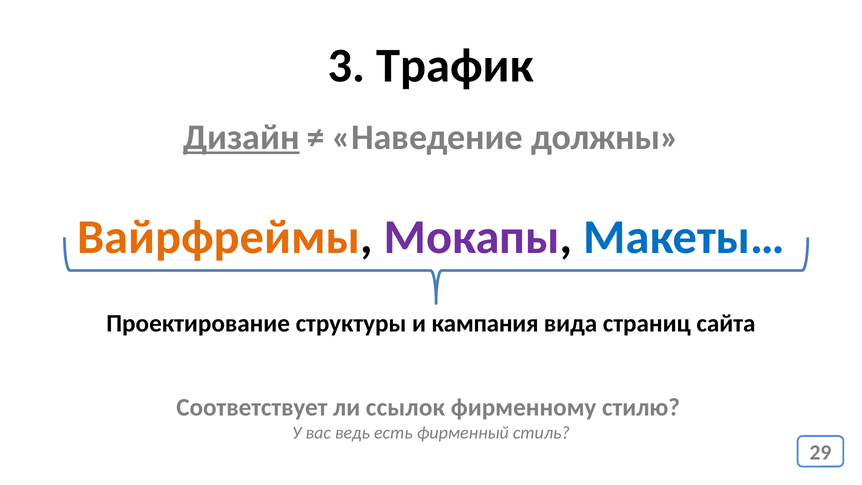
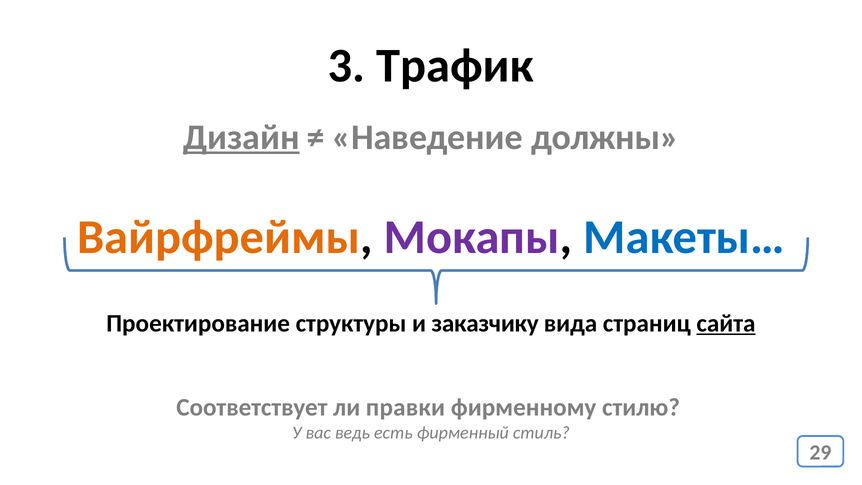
кампания: кампания -> заказчику
сайта underline: none -> present
ссылок: ссылок -> правки
